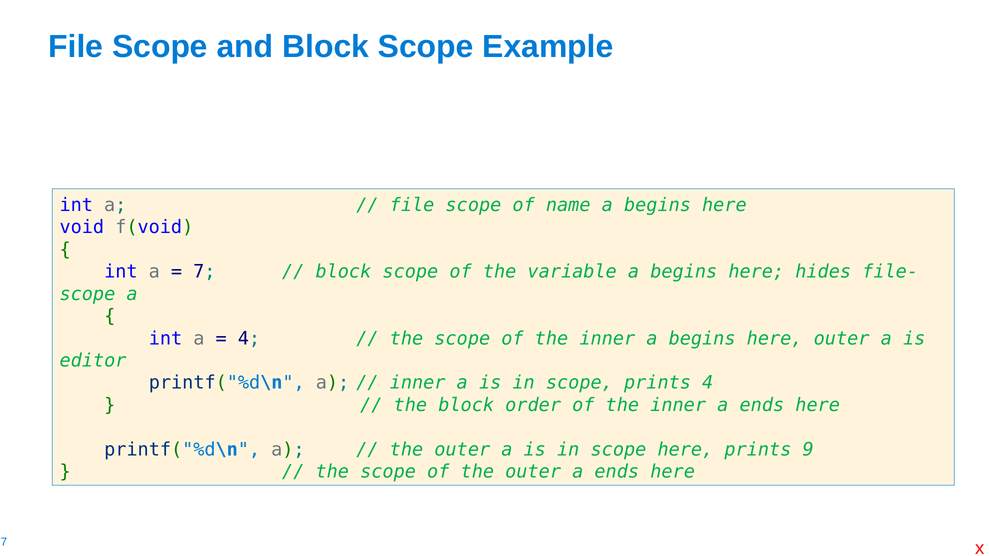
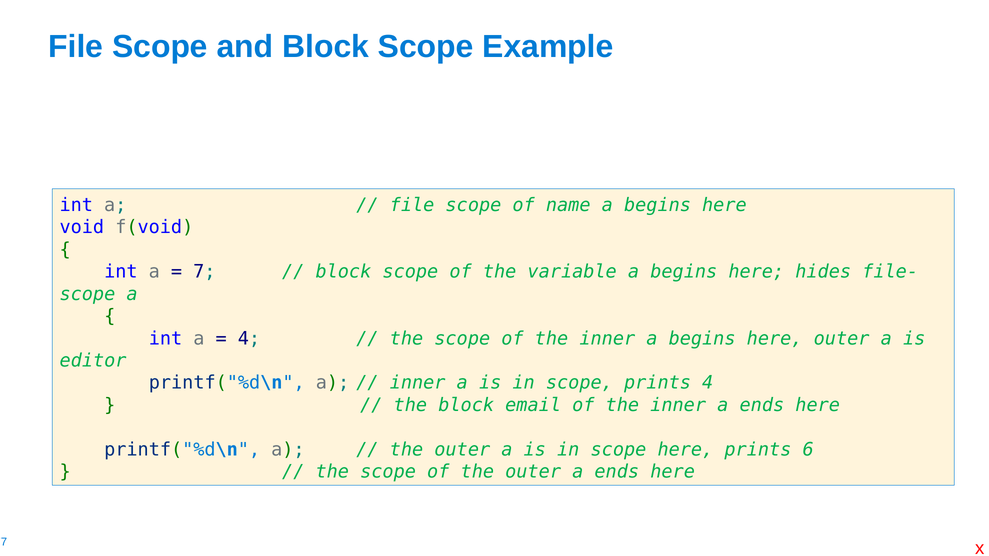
order: order -> email
9: 9 -> 6
